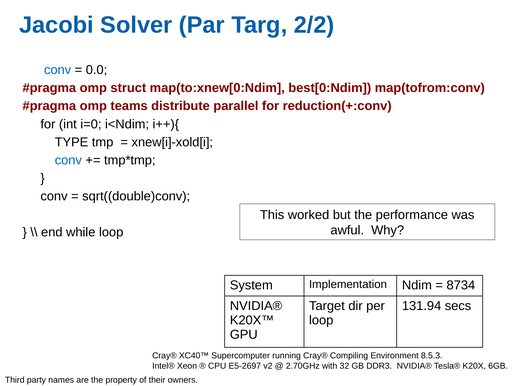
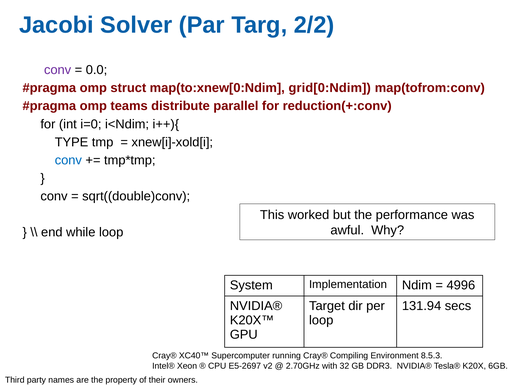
conv at (58, 70) colour: blue -> purple
best[0:Ndim: best[0:Ndim -> grid[0:Ndim
8734: 8734 -> 4996
